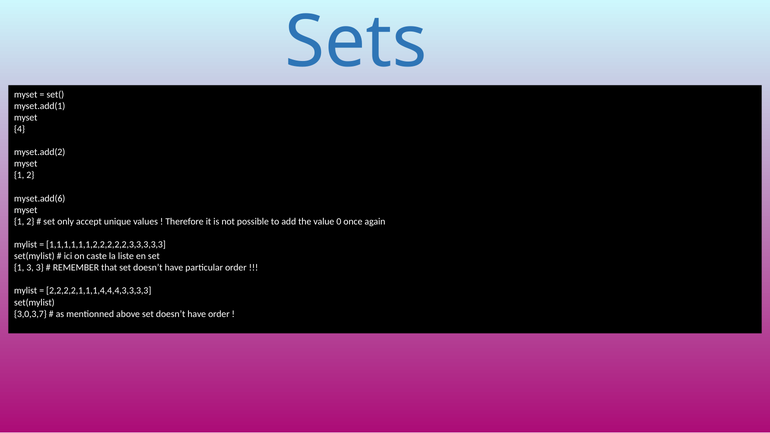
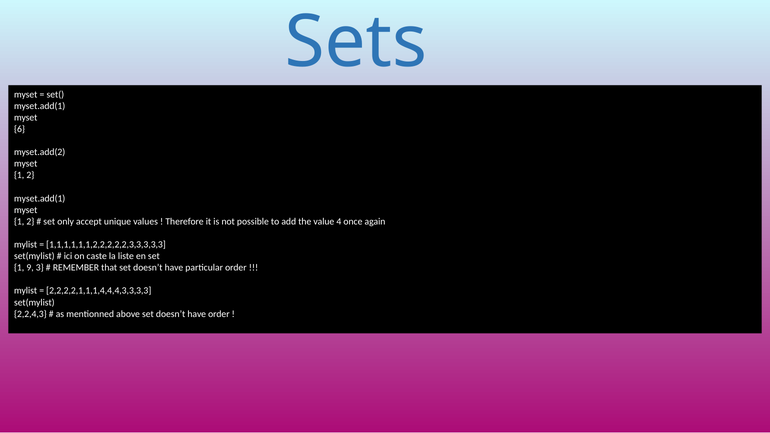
4: 4 -> 6
myset.add(6 at (40, 198): myset.add(6 -> myset.add(1
0: 0 -> 4
1 3: 3 -> 9
3,0,3,7: 3,0,3,7 -> 2,2,4,3
